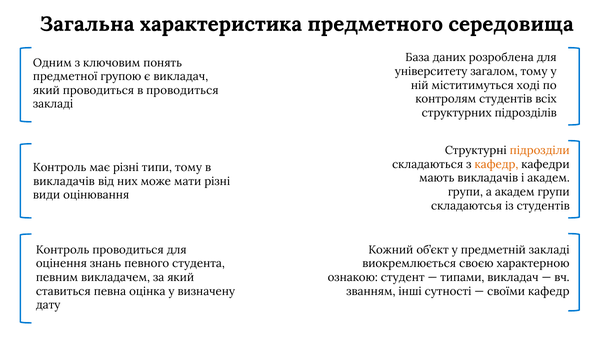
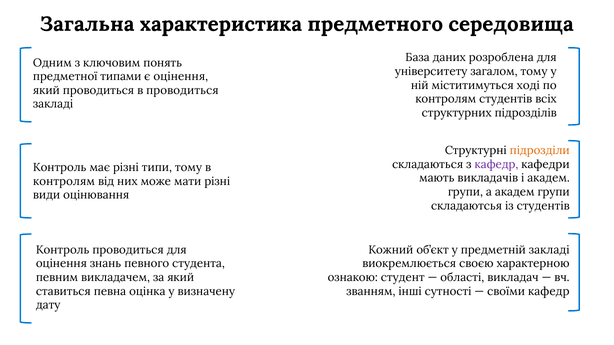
групою: групою -> типами
є викладач: викладач -> оцінення
кафедр at (496, 165) colour: orange -> purple
викладачів at (64, 182): викладачів -> контролям
типами: типами -> області
